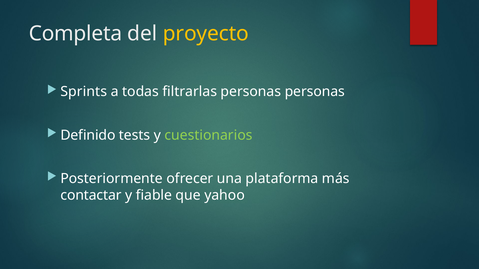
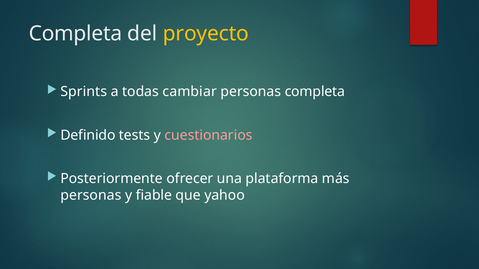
filtrarlas: filtrarlas -> cambiar
personas personas: personas -> completa
cuestionarios colour: light green -> pink
contactar at (91, 196): contactar -> personas
